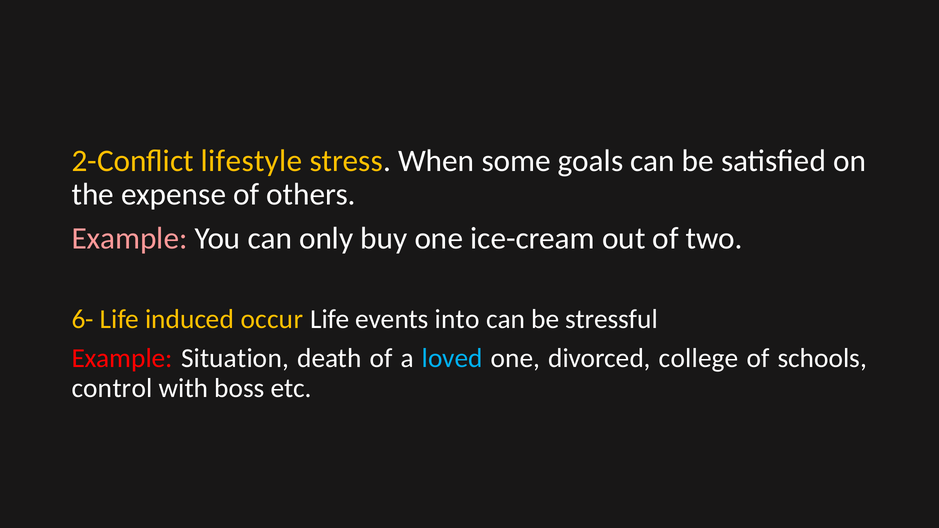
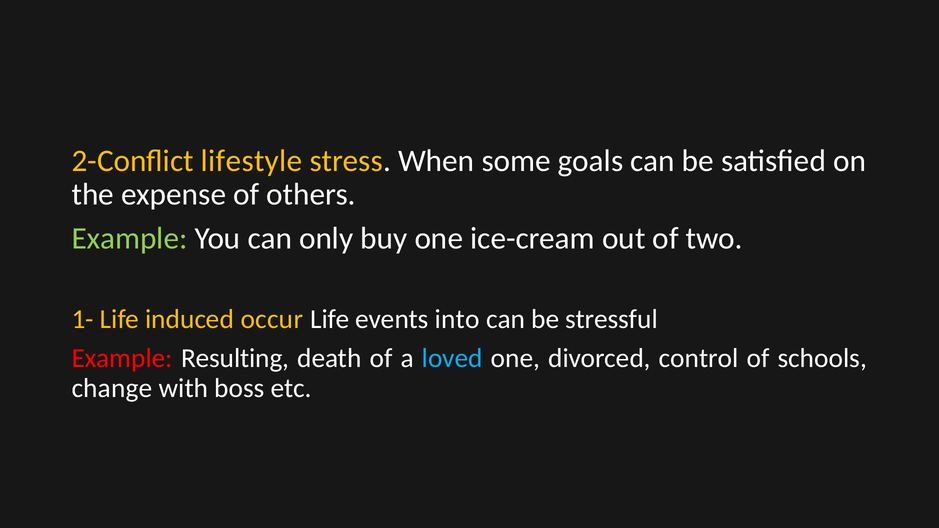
Example at (130, 238) colour: pink -> light green
6-: 6- -> 1-
Situation: Situation -> Resulting
college: college -> control
control: control -> change
